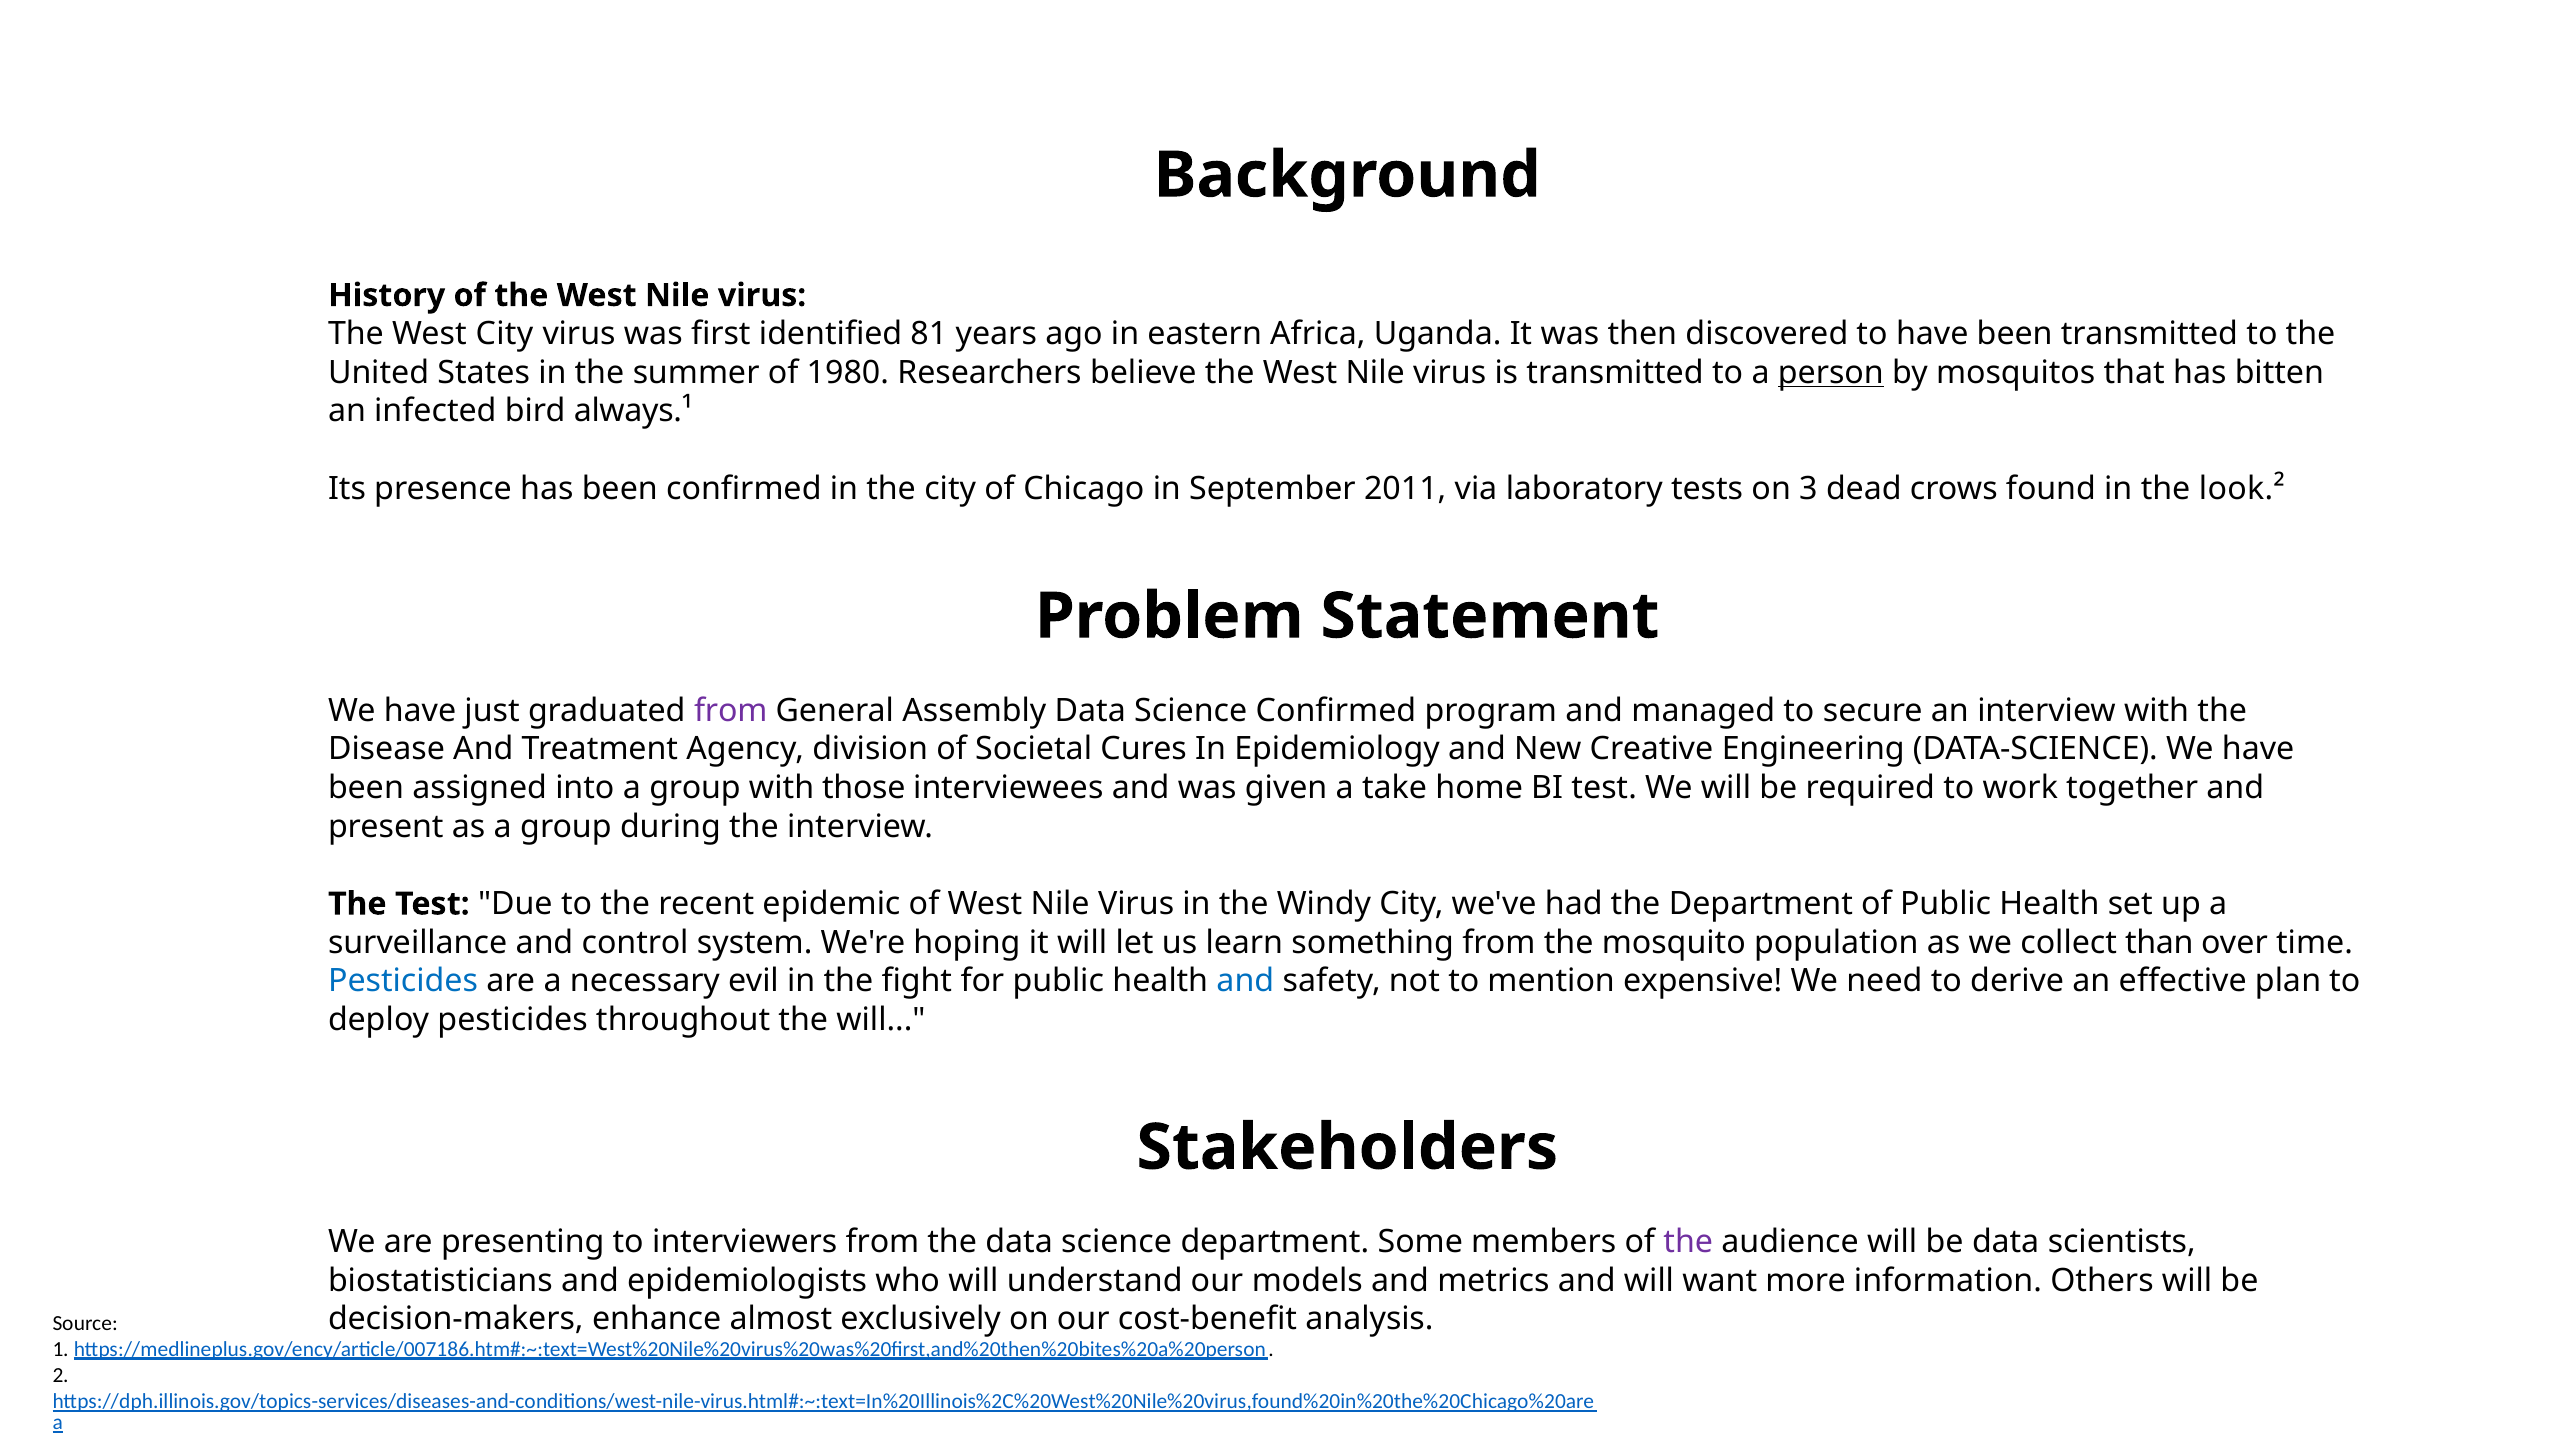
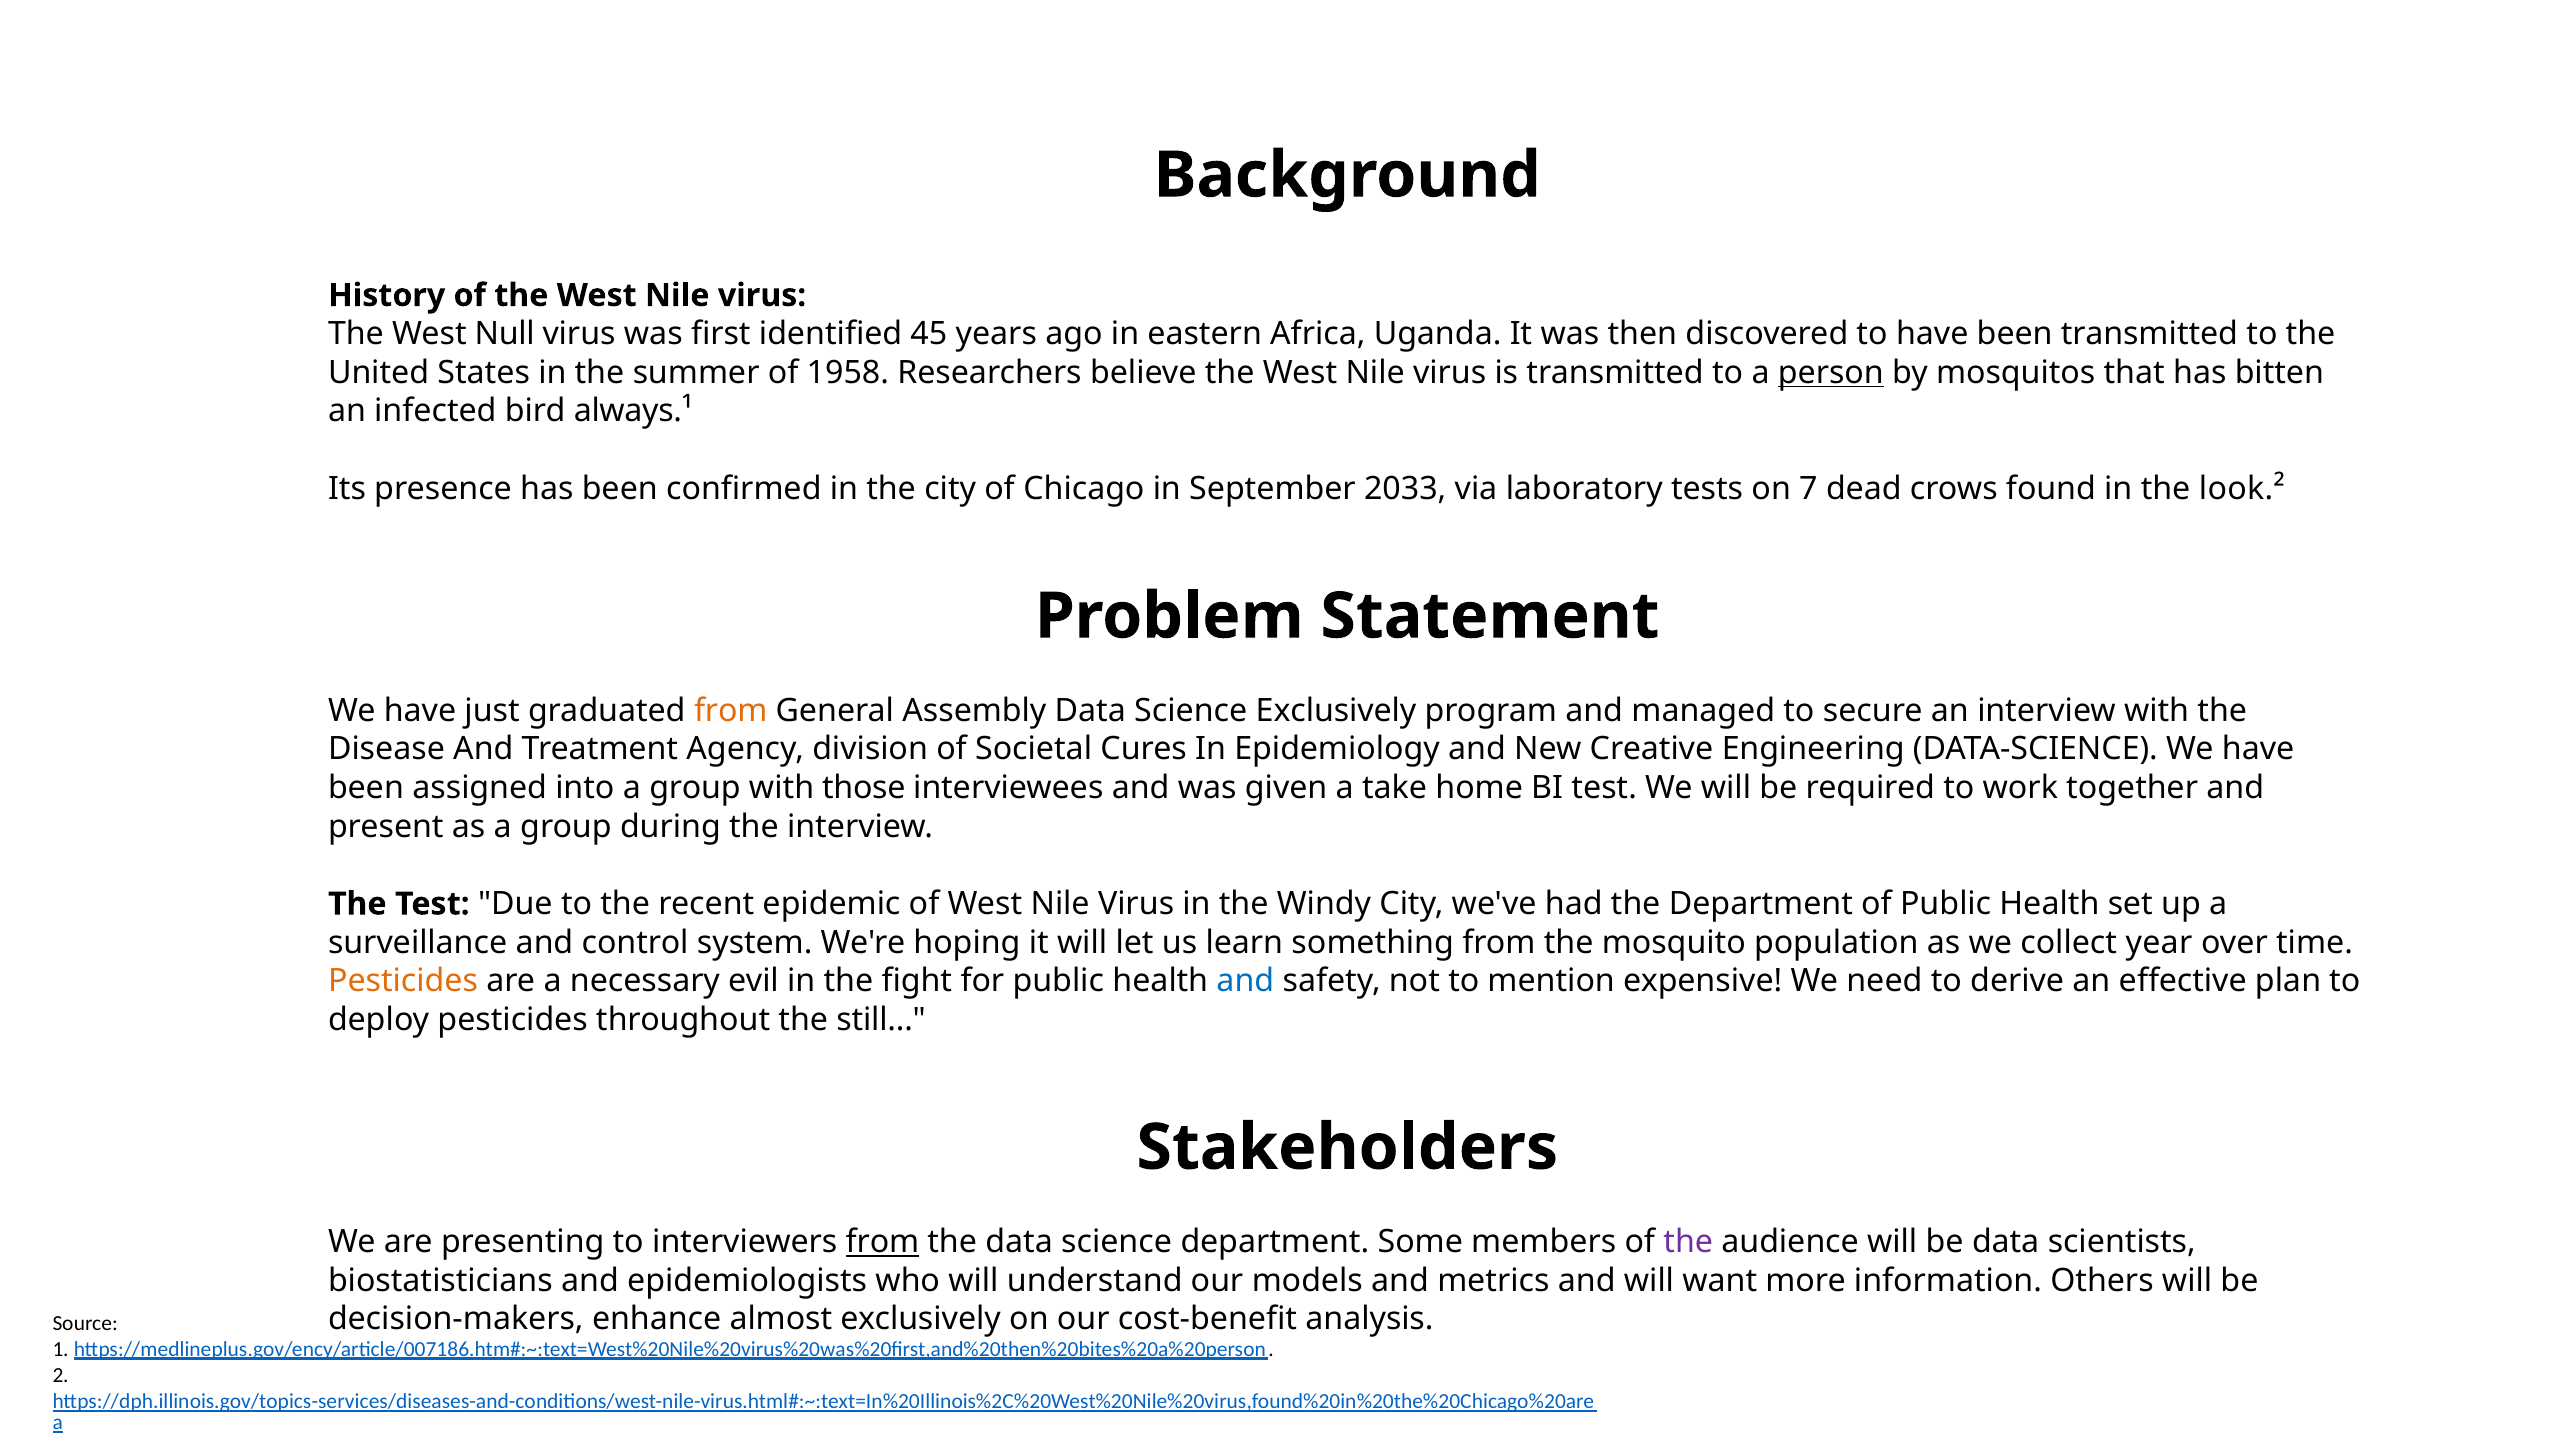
West City: City -> Null
81: 81 -> 45
1980: 1980 -> 1958
2011: 2011 -> 2033
3: 3 -> 7
from at (731, 711) colour: purple -> orange
Science Confirmed: Confirmed -> Exclusively
than: than -> year
Pesticides at (403, 981) colour: blue -> orange
the will: will -> still
from at (883, 1242) underline: none -> present
